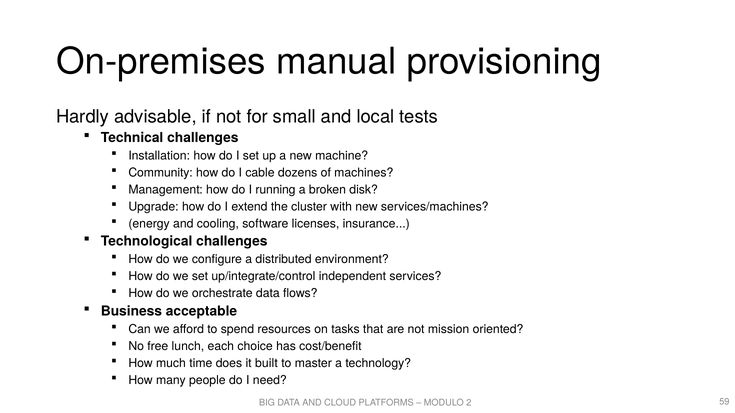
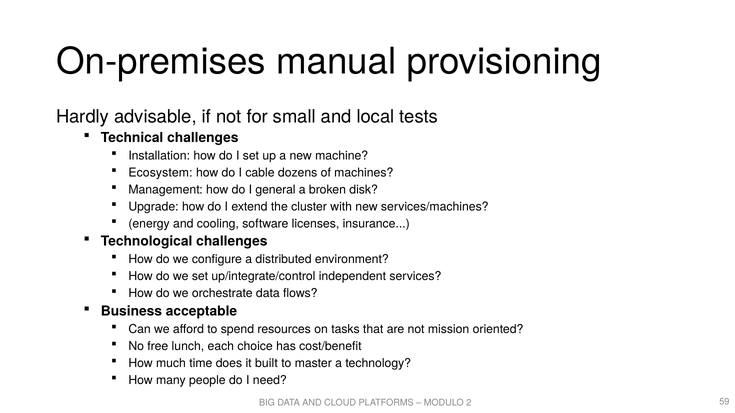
Community: Community -> Ecosystem
running: running -> general
